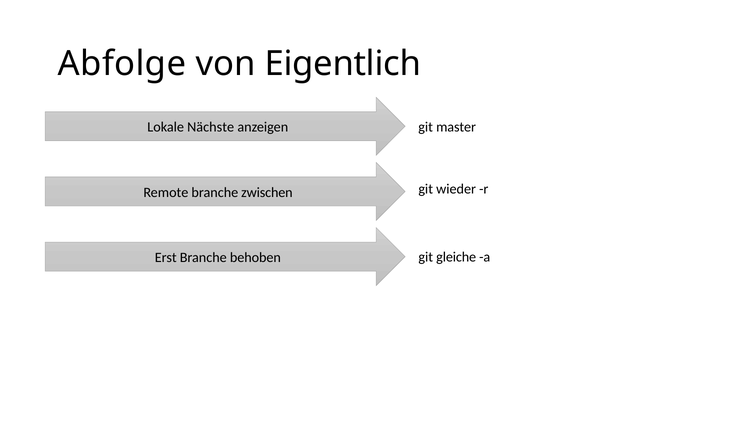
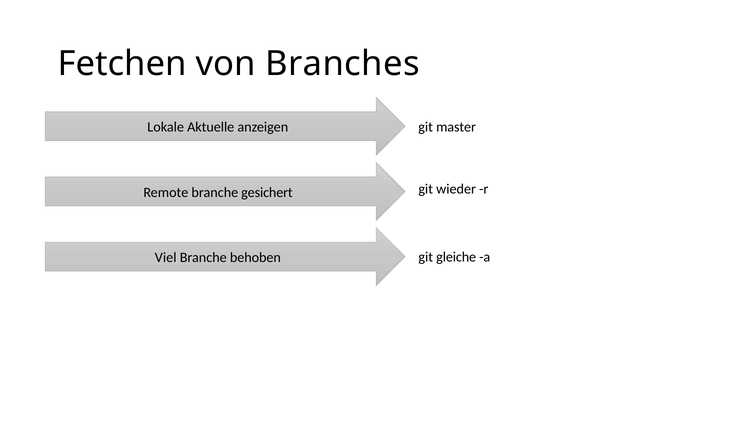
Abfolge: Abfolge -> Fetchen
Eigentlich: Eigentlich -> Branches
Nächste: Nächste -> Aktuelle
zwischen: zwischen -> gesichert
Erst: Erst -> Viel
